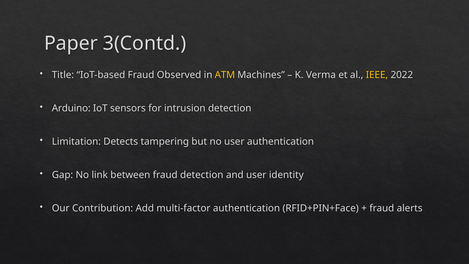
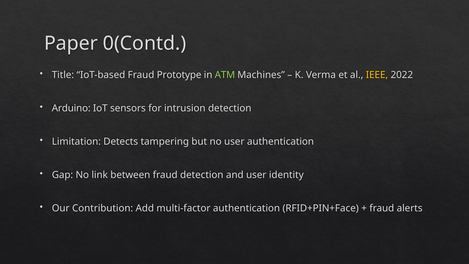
3(Contd: 3(Contd -> 0(Contd
Observed: Observed -> Prototype
ATM colour: yellow -> light green
